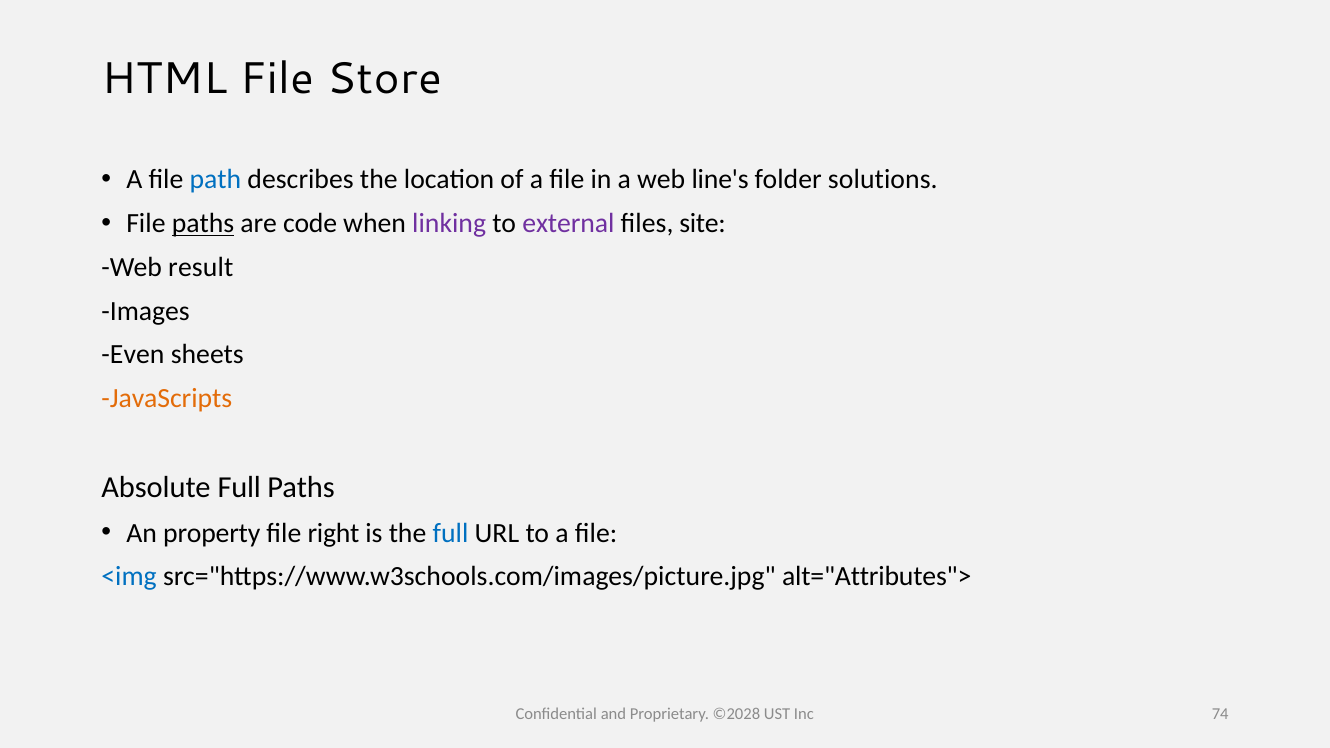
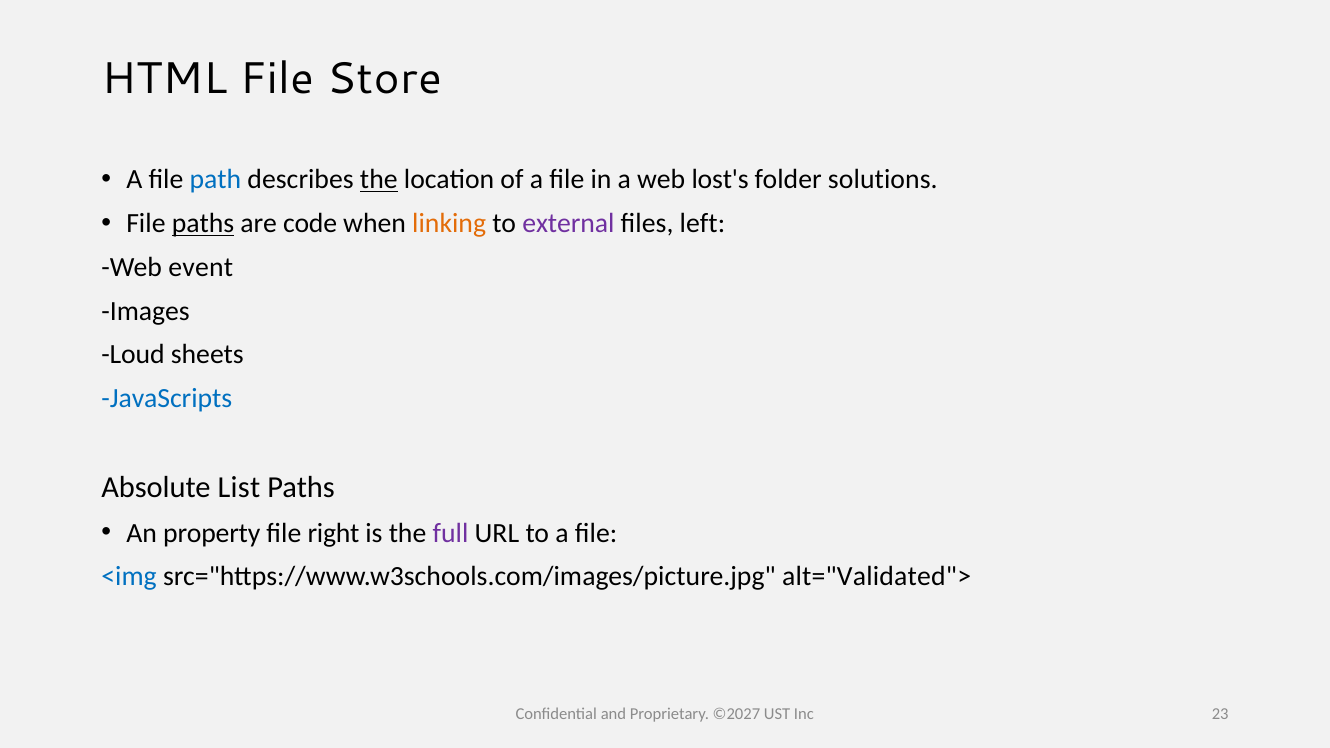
the at (379, 180) underline: none -> present
line's: line's -> lost's
linking colour: purple -> orange
site: site -> left
result: result -> event
Even: Even -> Loud
JavaScripts colour: orange -> blue
Absolute Full: Full -> List
full at (451, 533) colour: blue -> purple
alt="Attributes">: alt="Attributes"> -> alt="Validated">
©2028: ©2028 -> ©2027
74: 74 -> 23
